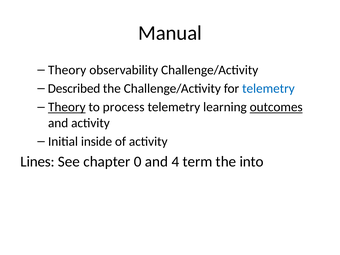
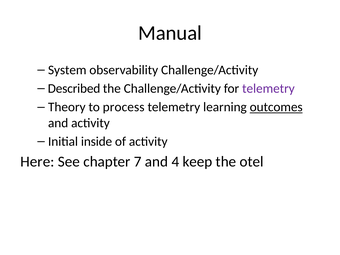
Theory at (67, 70): Theory -> System
telemetry at (268, 89) colour: blue -> purple
Theory at (67, 107) underline: present -> none
Lines: Lines -> Here
0: 0 -> 7
term: term -> keep
into: into -> otel
